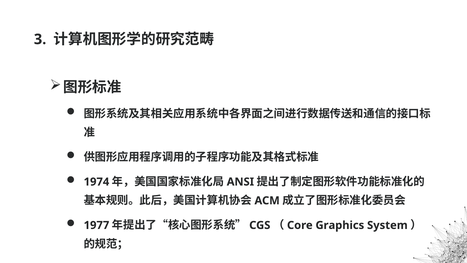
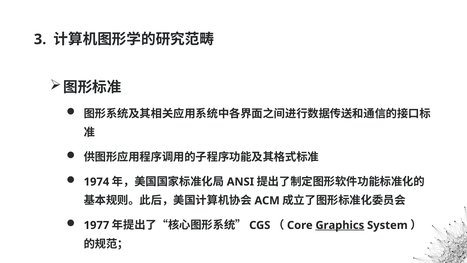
Graphics underline: none -> present
